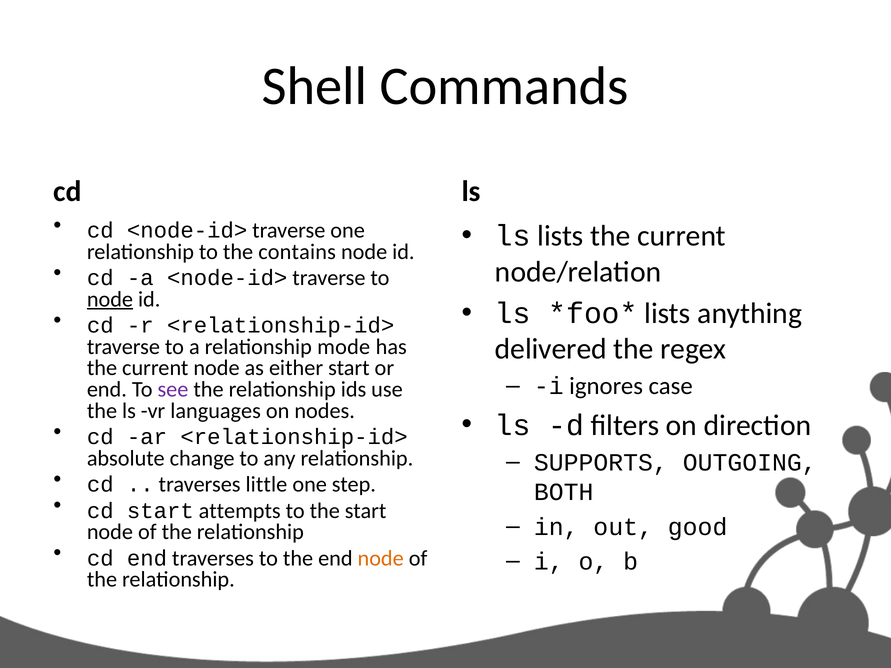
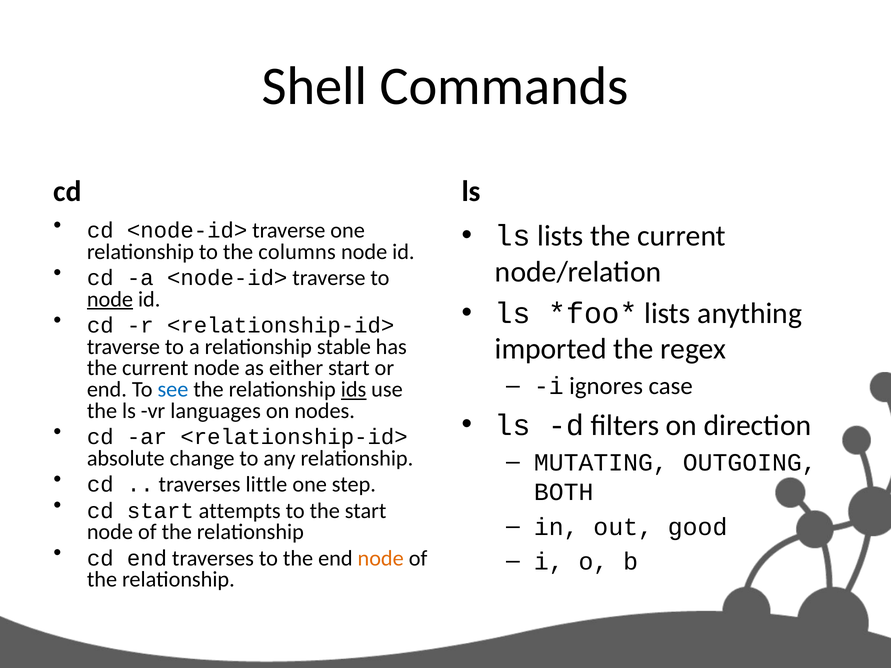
contains: contains -> columns
delivered: delivered -> imported
mode: mode -> stable
see colour: purple -> blue
ids underline: none -> present
SUPPORTS: SUPPORTS -> MUTATING
